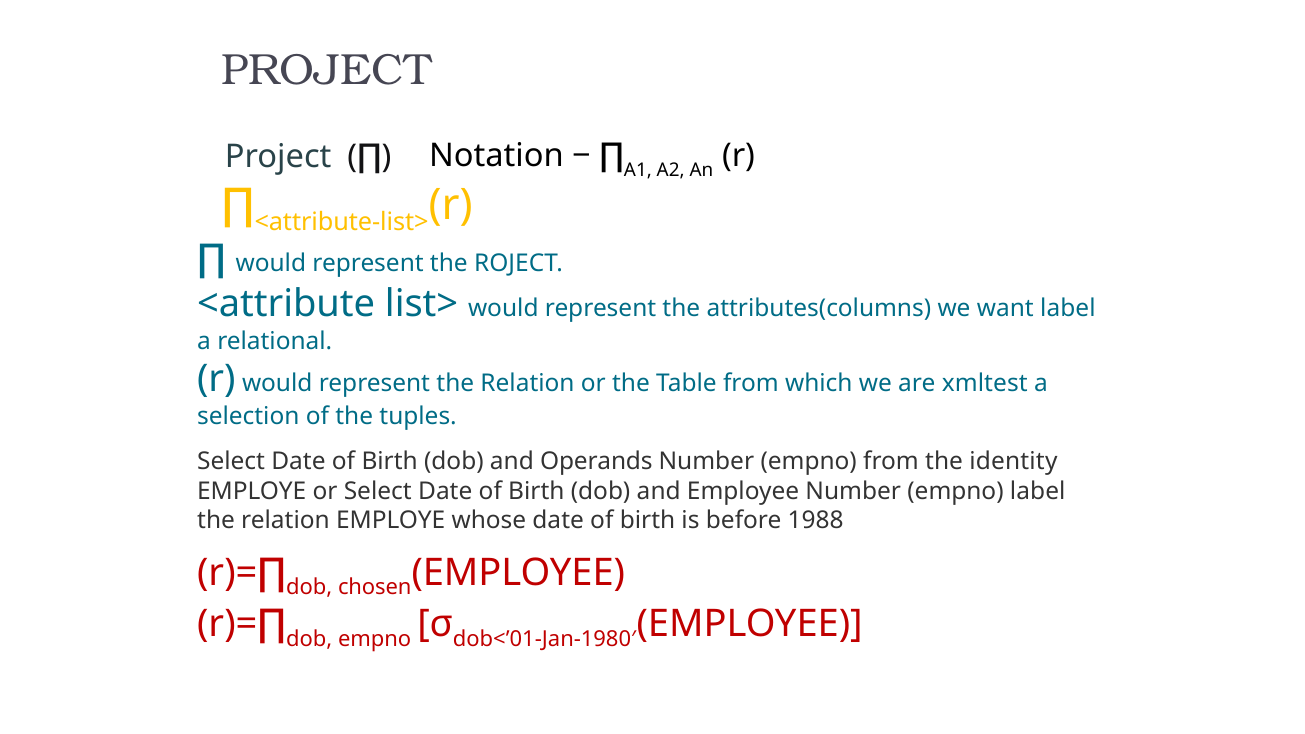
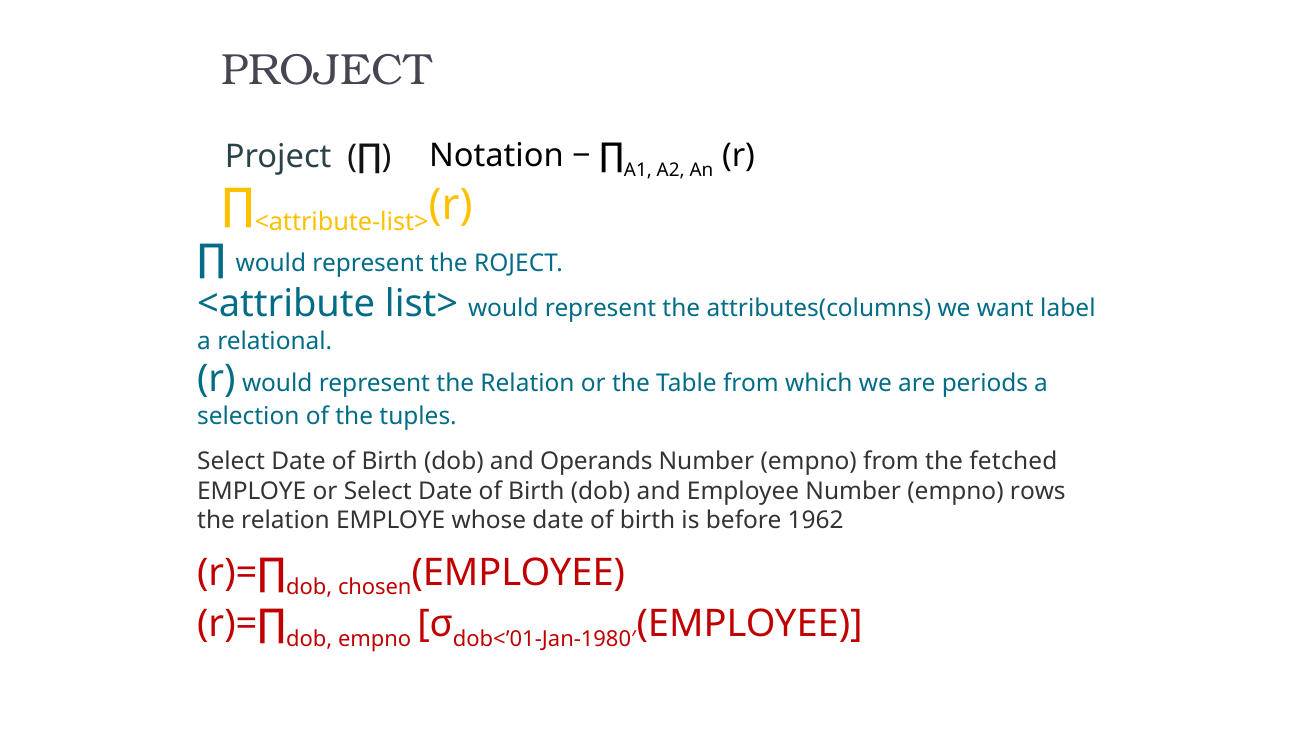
xmltest: xmltest -> periods
identity: identity -> fetched
empno label: label -> rows
1988: 1988 -> 1962
